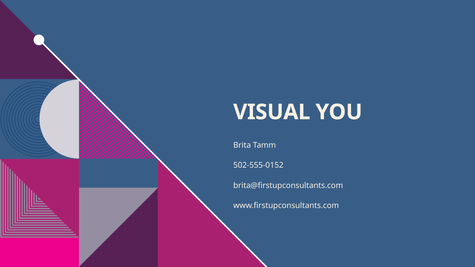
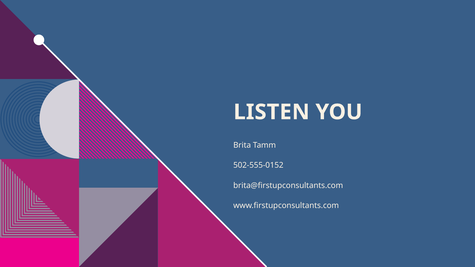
VISUAL: VISUAL -> LISTEN
